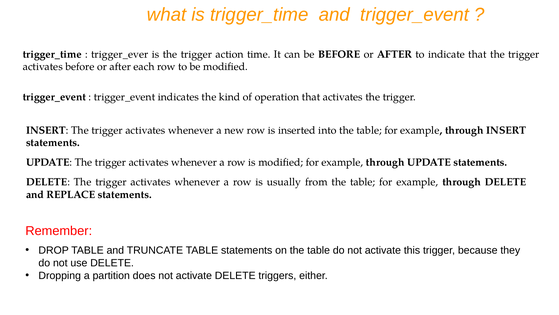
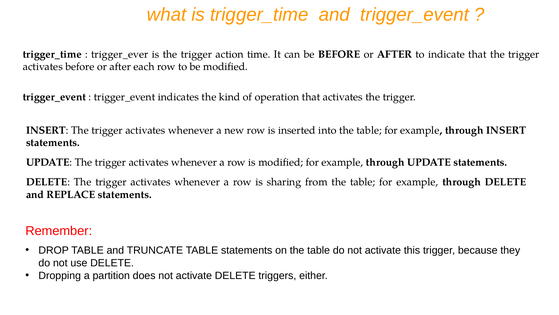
usually: usually -> sharing
